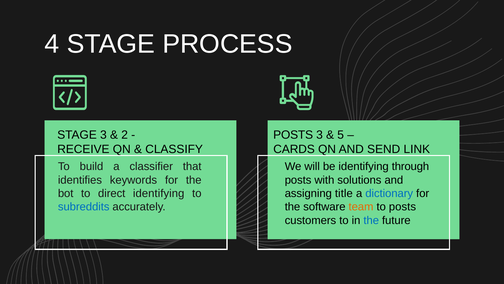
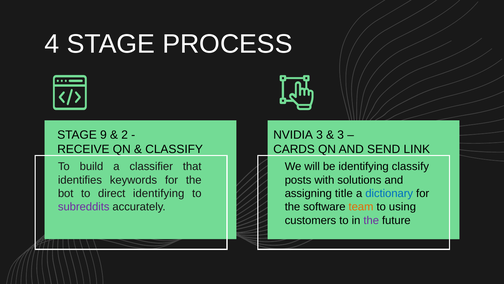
STAGE 3: 3 -> 9
POSTS at (293, 135): POSTS -> NVIDIA
5 at (341, 135): 5 -> 3
identifying through: through -> classify
subreddits colour: blue -> purple
to posts: posts -> using
the at (371, 220) colour: blue -> purple
